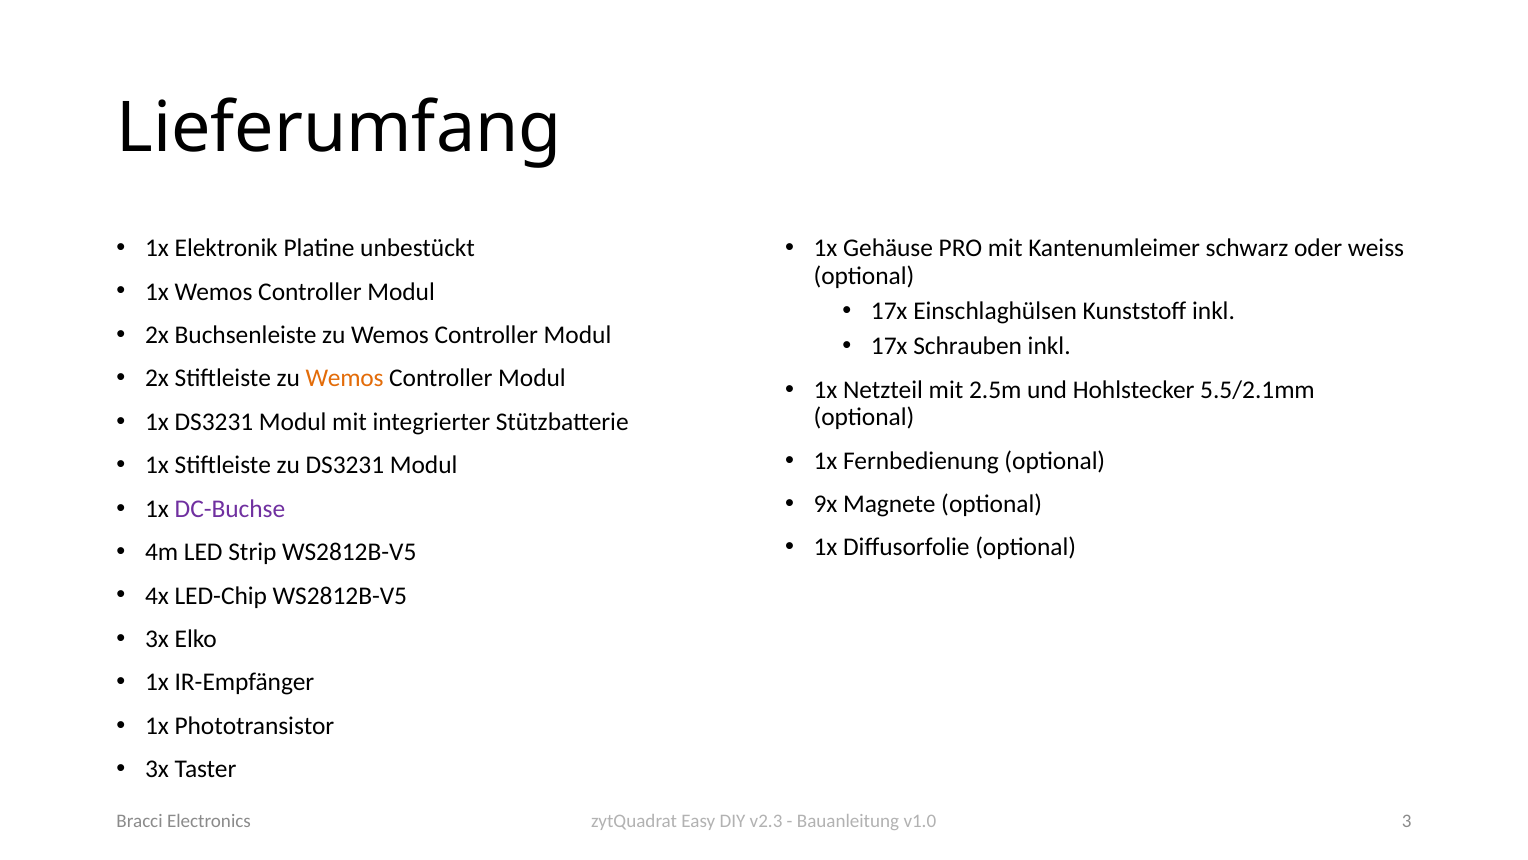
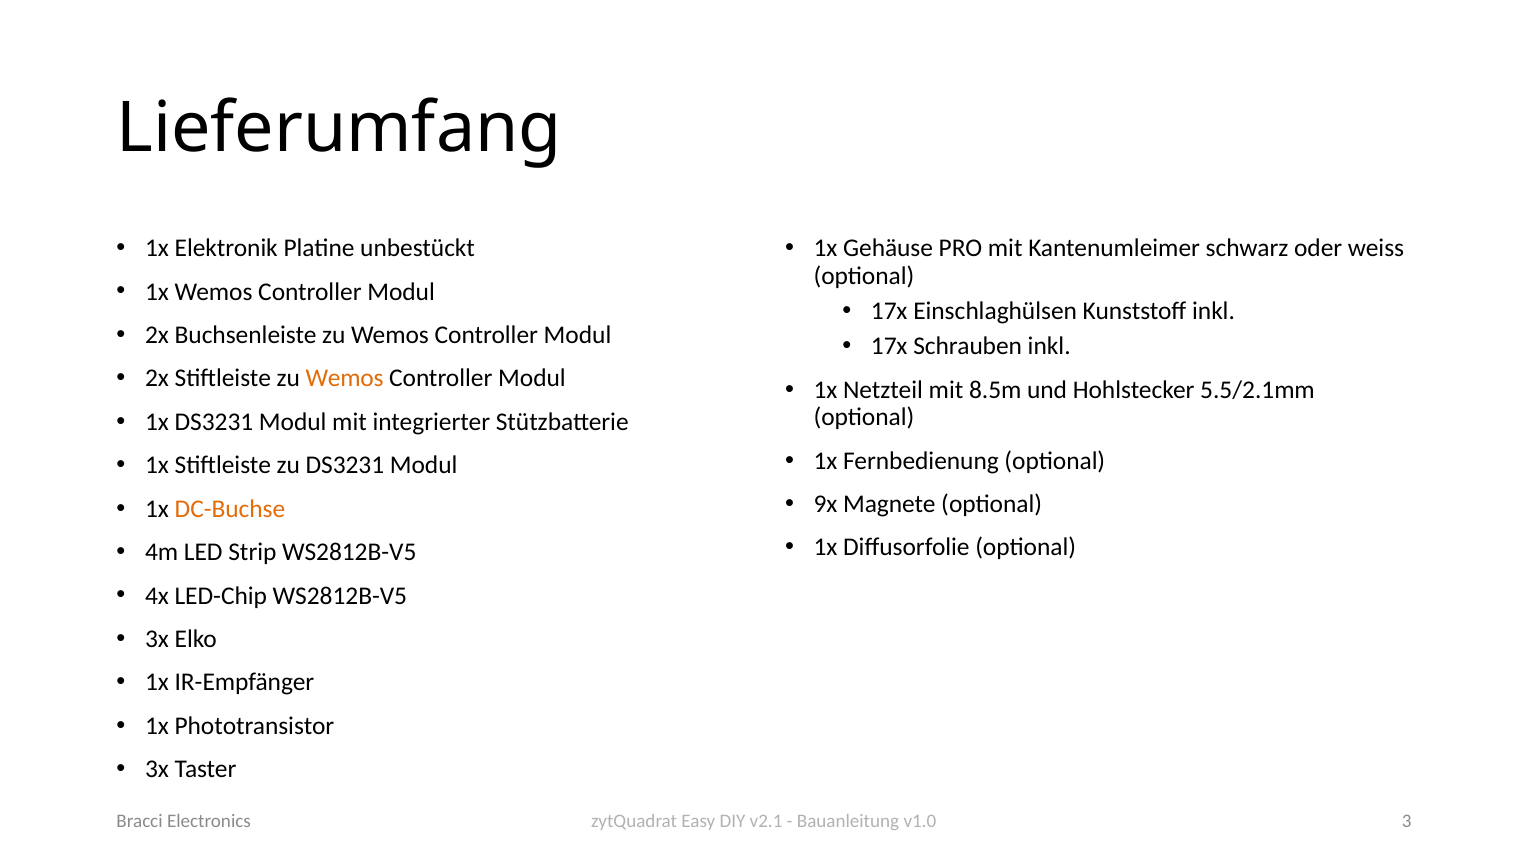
2.5m: 2.5m -> 8.5m
DC-Buchse colour: purple -> orange
v2.3: v2.3 -> v2.1
